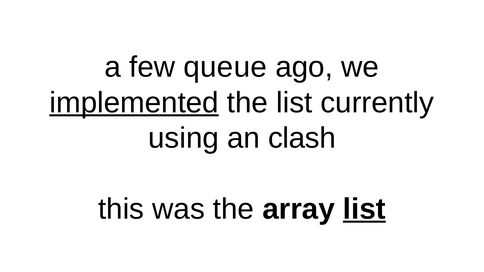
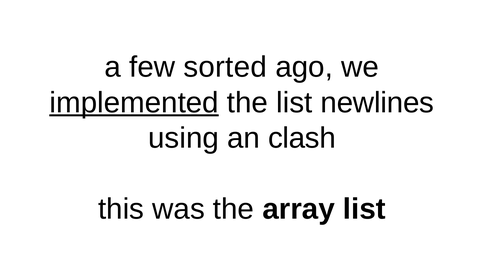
queue: queue -> sorted
currently: currently -> newlines
list at (364, 209) underline: present -> none
